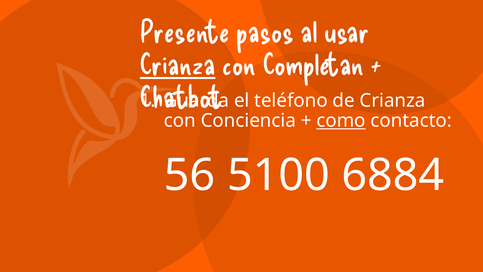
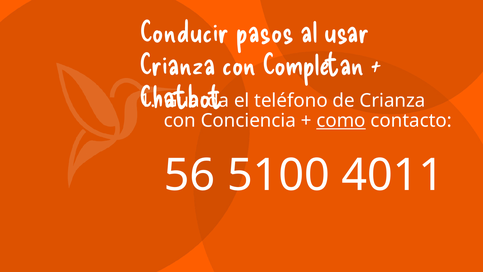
Presente: Presente -> Conducir
Crianza at (178, 65) underline: present -> none
6884: 6884 -> 4011
